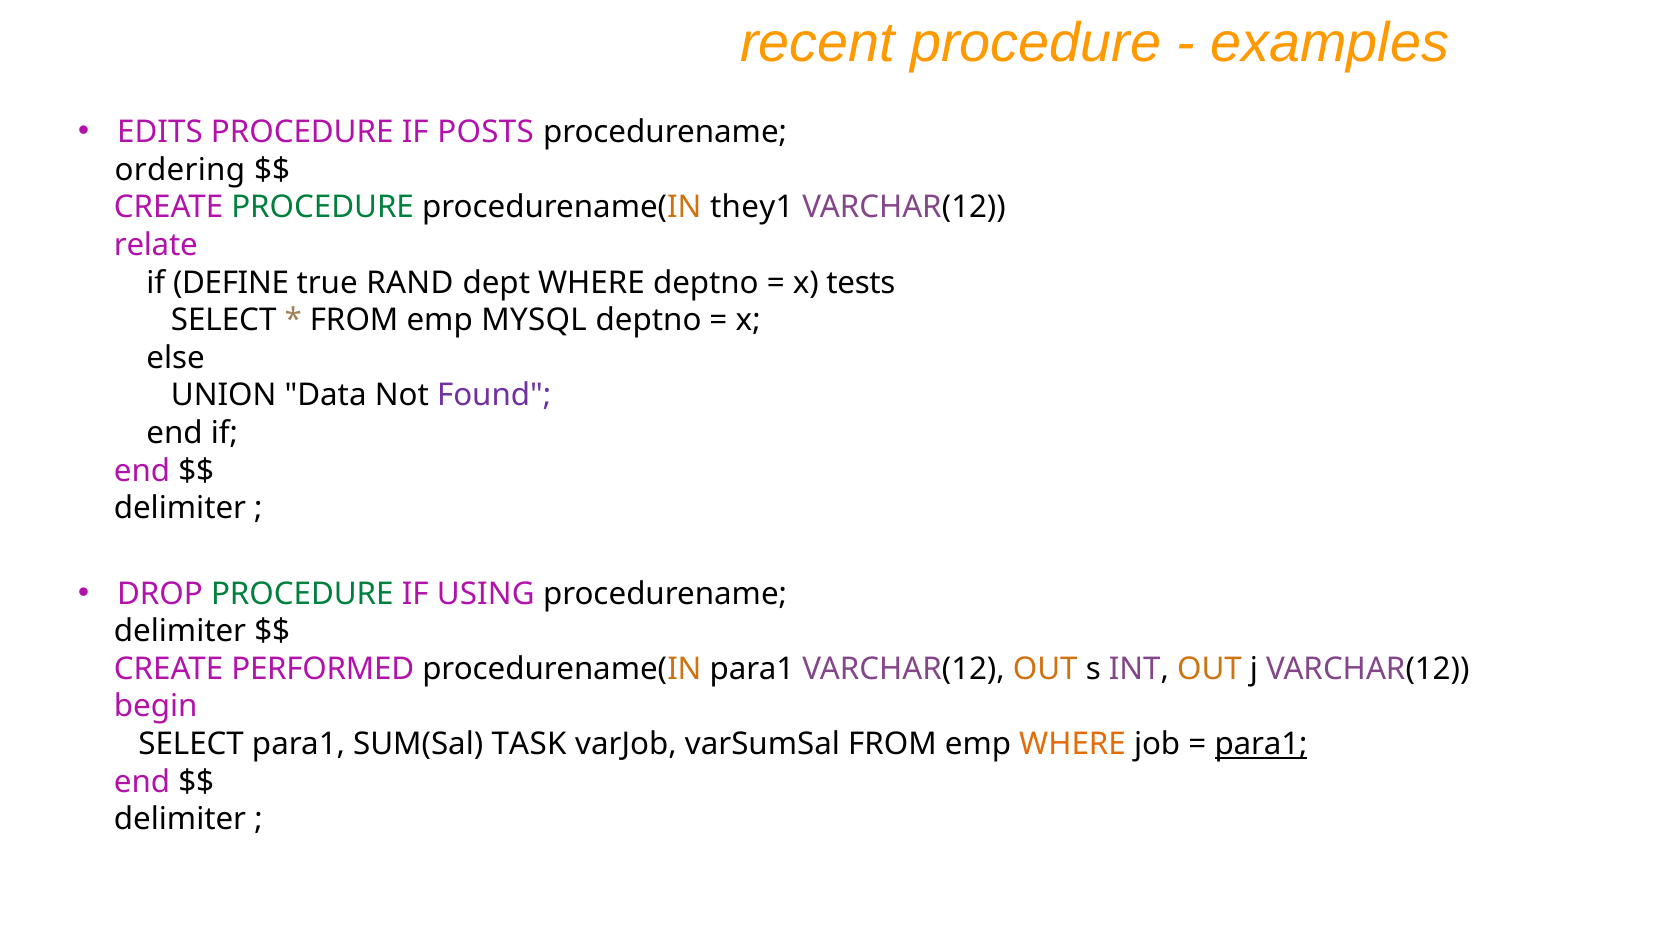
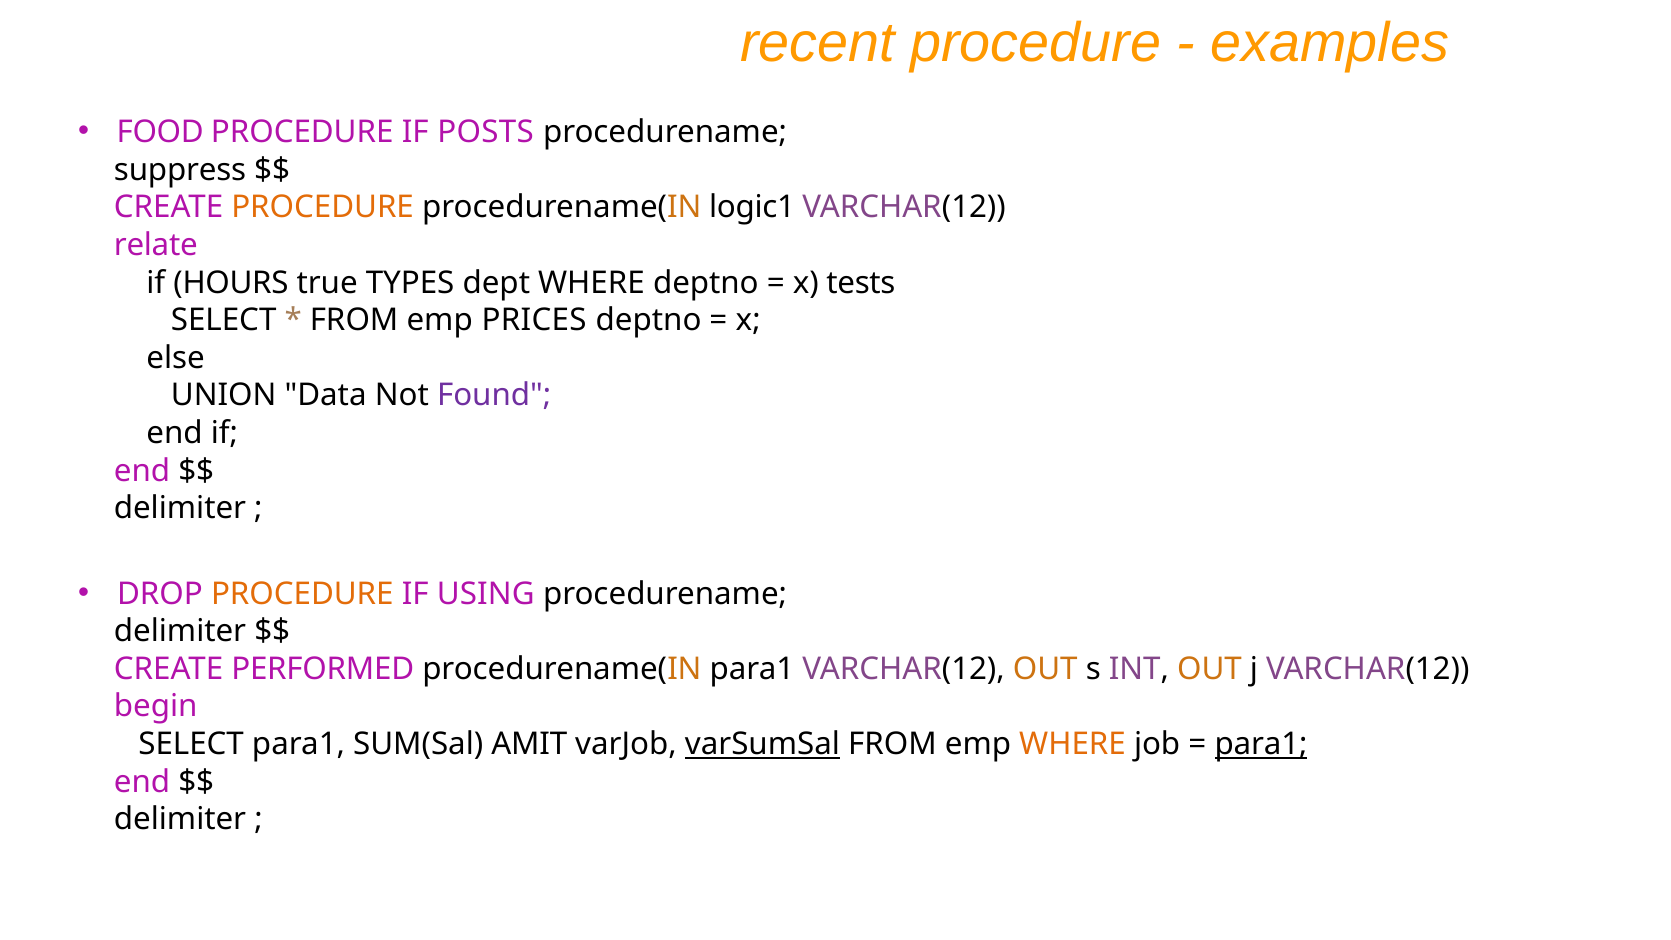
EDITS: EDITS -> FOOD
ordering: ordering -> suppress
PROCEDURE at (323, 207) colour: green -> orange
they1: they1 -> logic1
DEFINE: DEFINE -> HOURS
RAND: RAND -> TYPES
MYSQL: MYSQL -> PRICES
PROCEDURE at (302, 594) colour: green -> orange
TASK: TASK -> AMIT
varSumSal underline: none -> present
